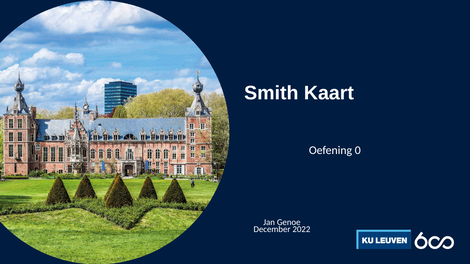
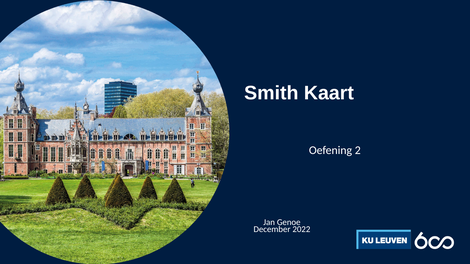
0: 0 -> 2
